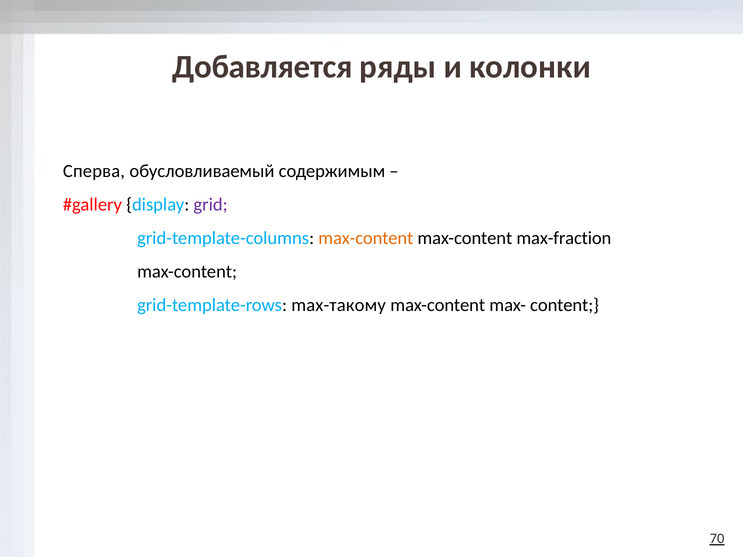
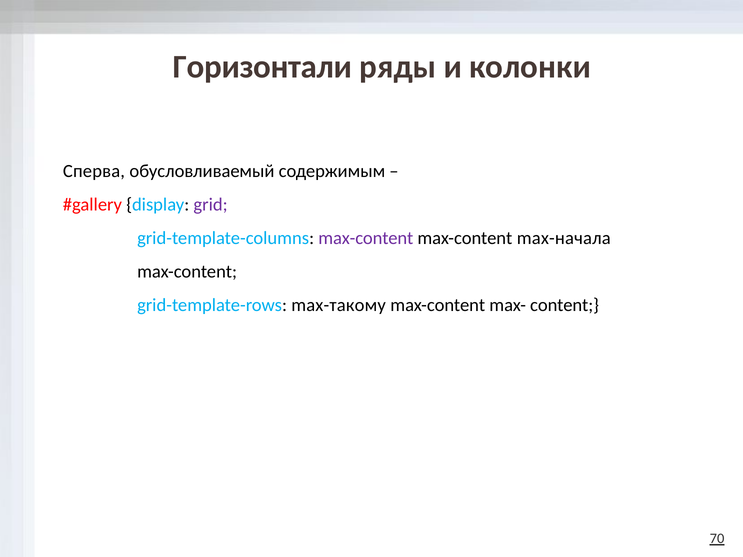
Добавляется: Добавляется -> Горизонтали
max-content at (366, 238) colour: orange -> purple
max-fraction: max-fraction -> max-начала
